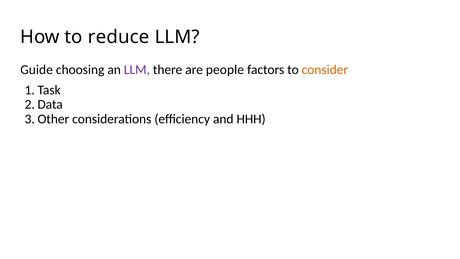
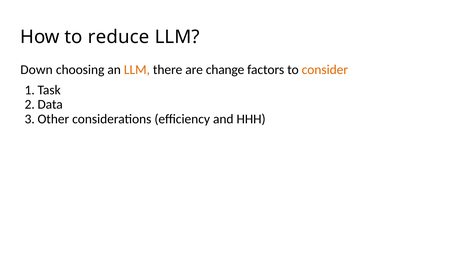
Guide: Guide -> Down
LLM at (137, 70) colour: purple -> orange
people: people -> change
